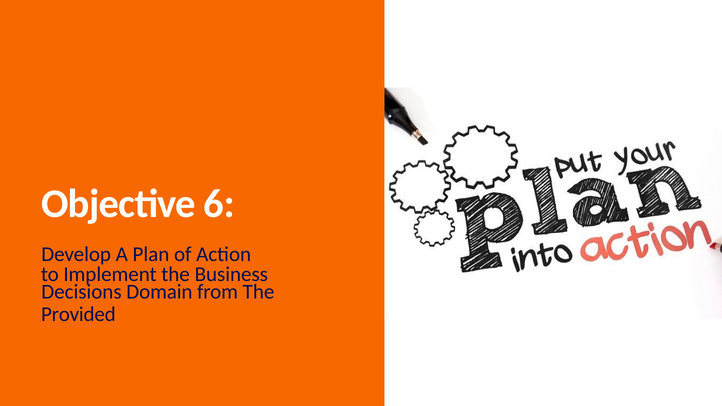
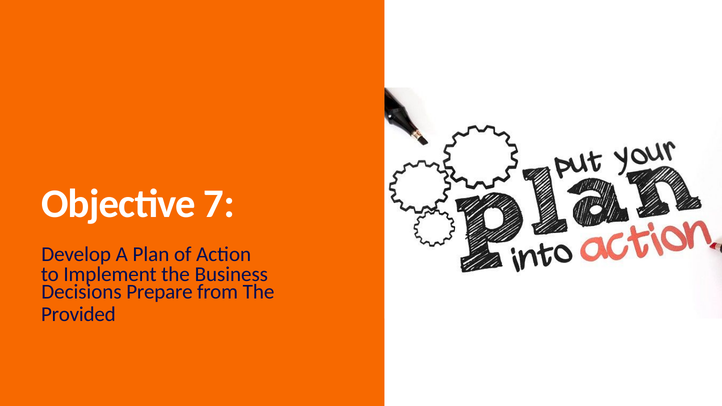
6: 6 -> 7
Domain: Domain -> Prepare
